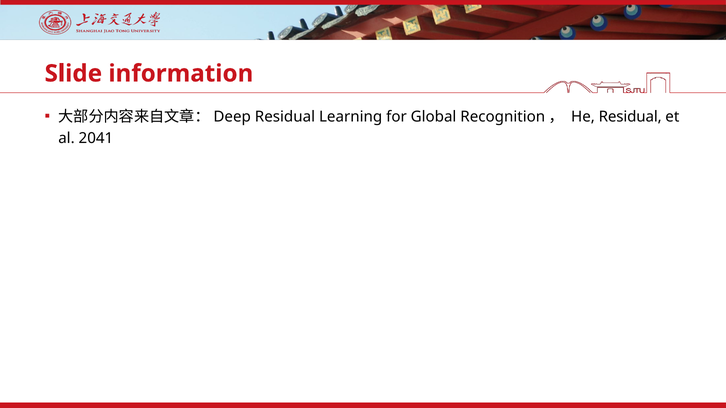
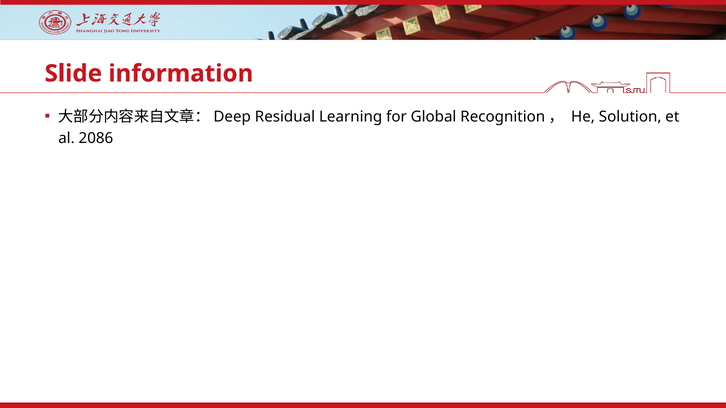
He Residual: Residual -> Solution
2041: 2041 -> 2086
